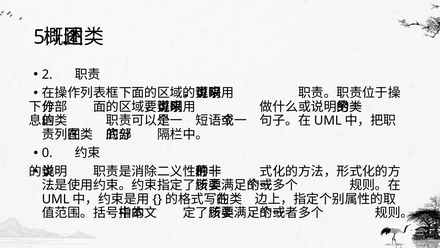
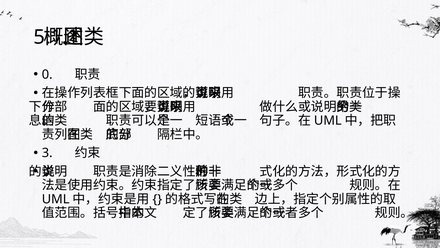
2: 2 -> 0
0: 0 -> 3
